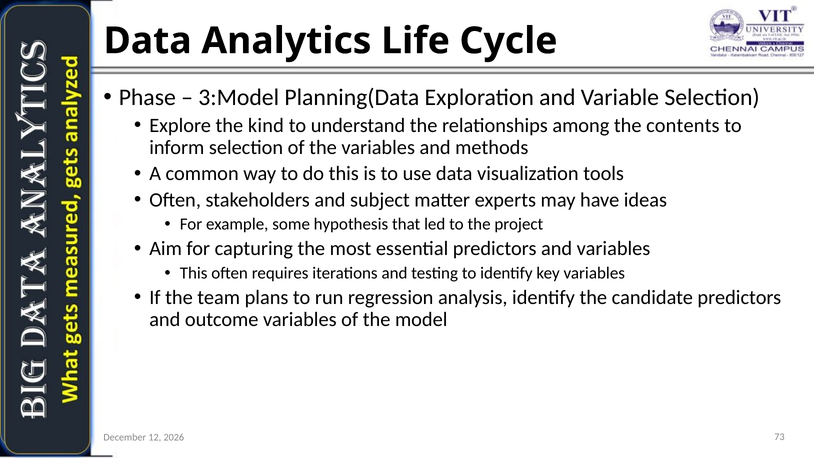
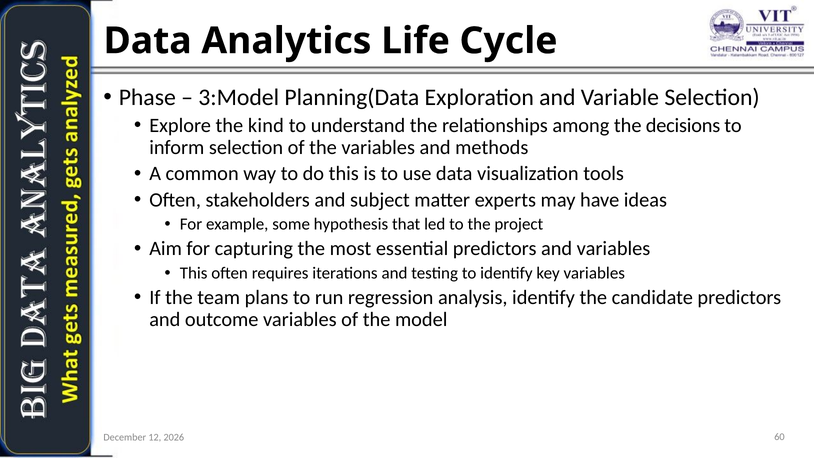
contents: contents -> decisions
73: 73 -> 60
